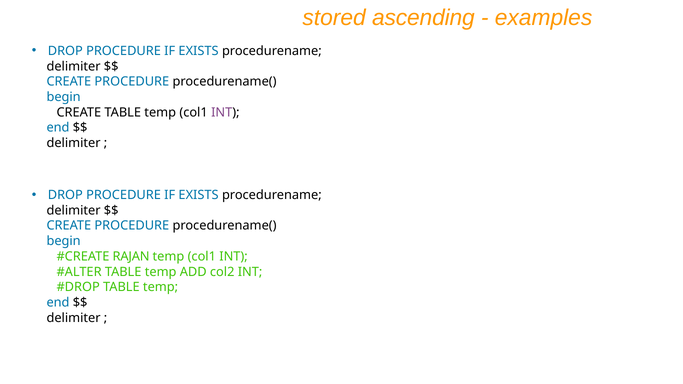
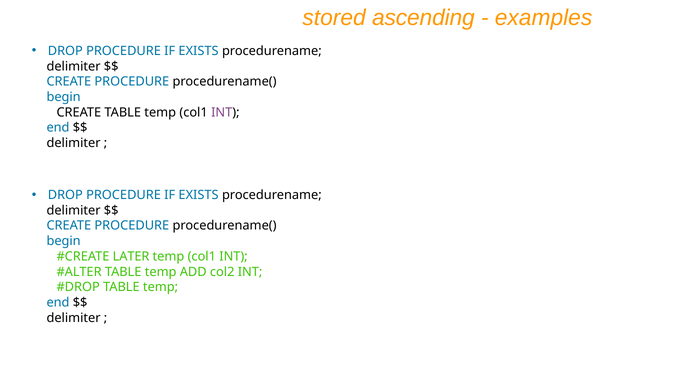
RAJAN: RAJAN -> LATER
